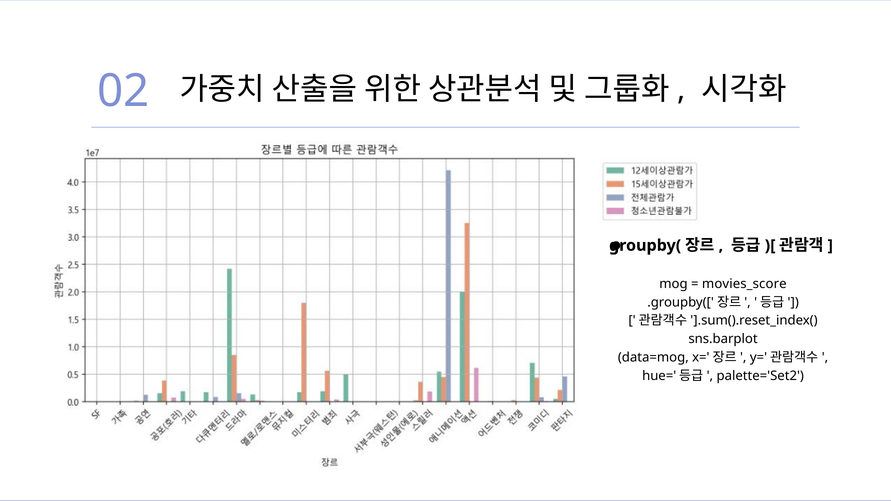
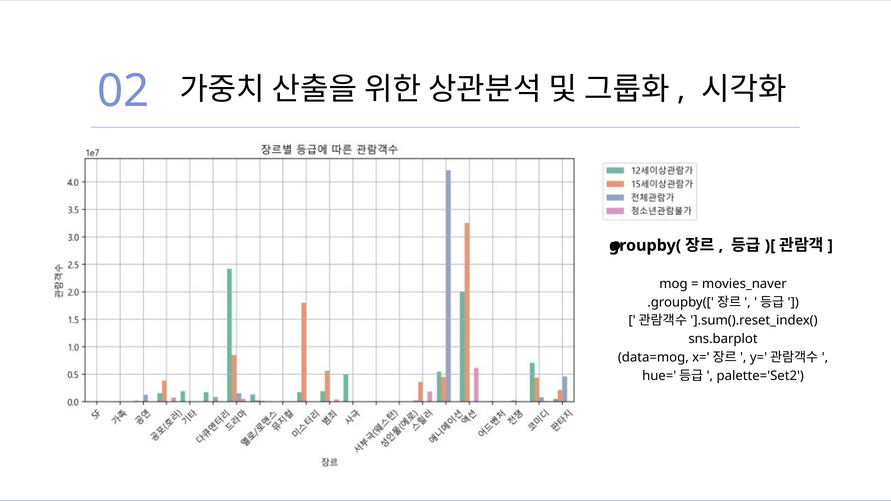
movies_score: movies_score -> movies_naver
